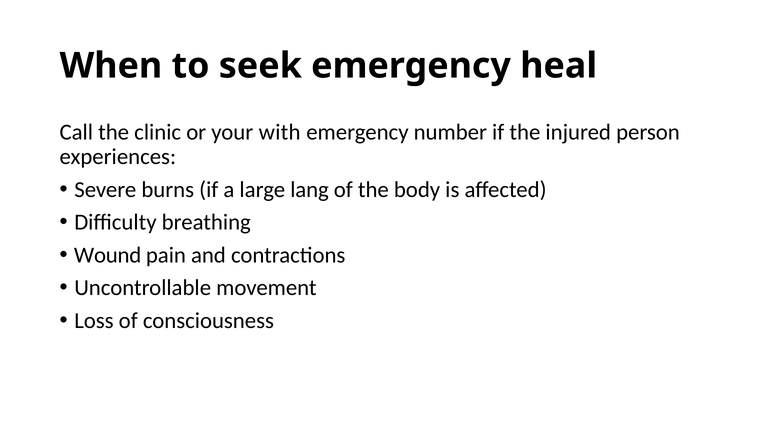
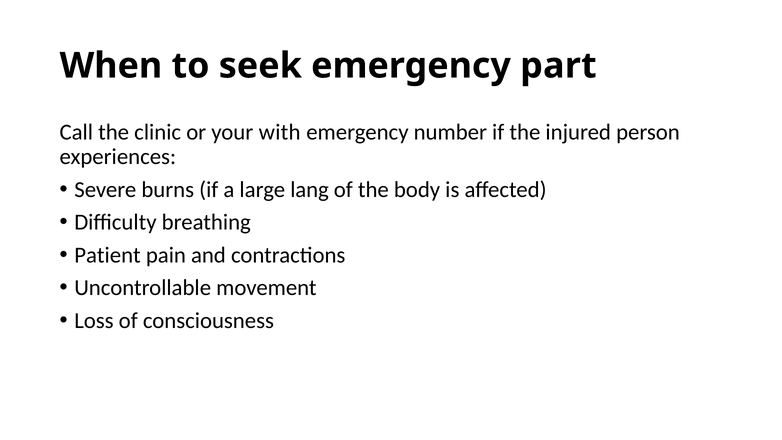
heal: heal -> part
Wound: Wound -> Patient
